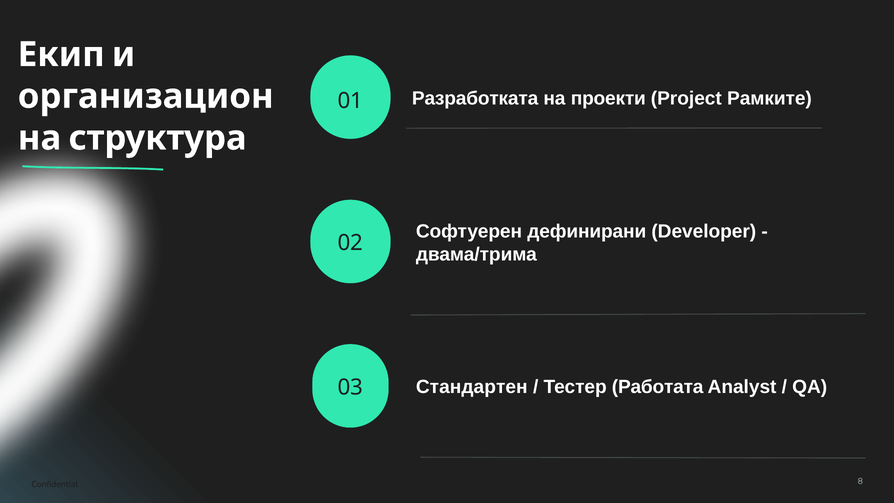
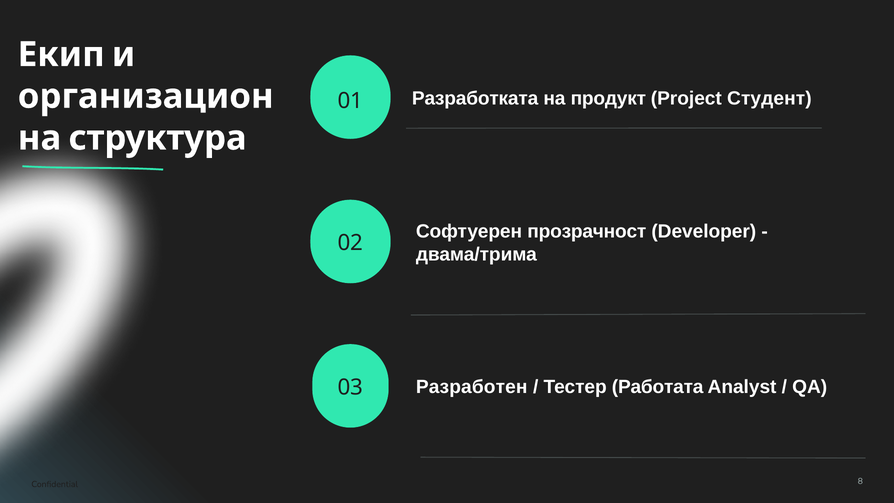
проекти: проекти -> продукт
Рамките: Рамките -> Студент
дефинирани: дефинирани -> прозрачност
Стандартен: Стандартен -> Разработен
